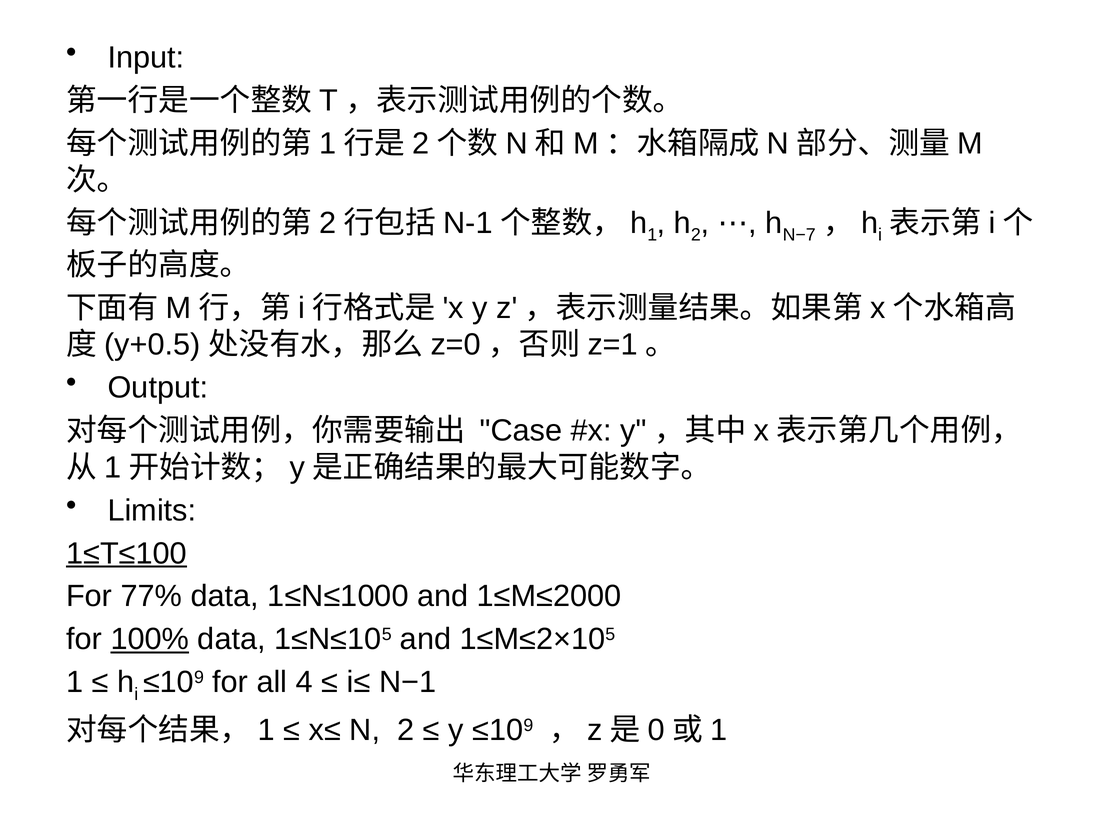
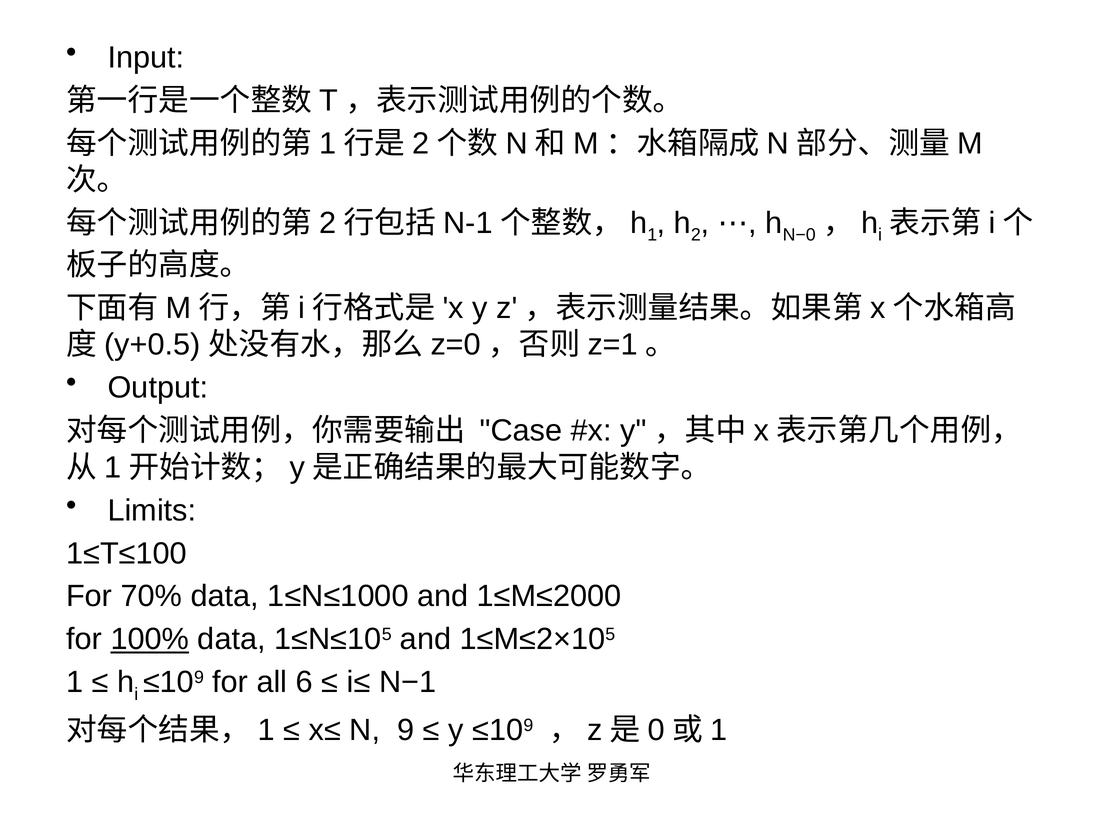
N−7: N−7 -> N−0
1≤T≤100 underline: present -> none
77%: 77% -> 70%
4: 4 -> 6
N 2: 2 -> 9
